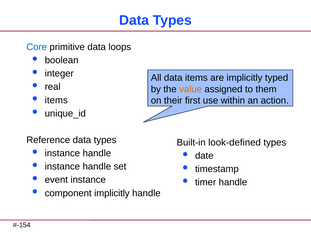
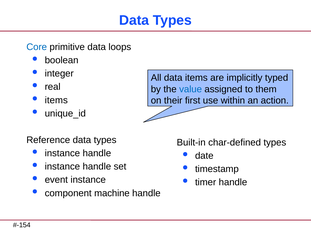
value colour: orange -> blue
look-defined: look-defined -> char-defined
component implicitly: implicitly -> machine
